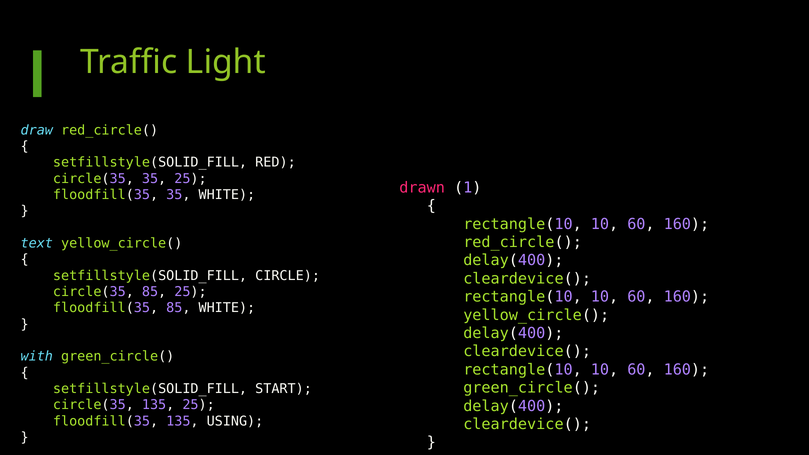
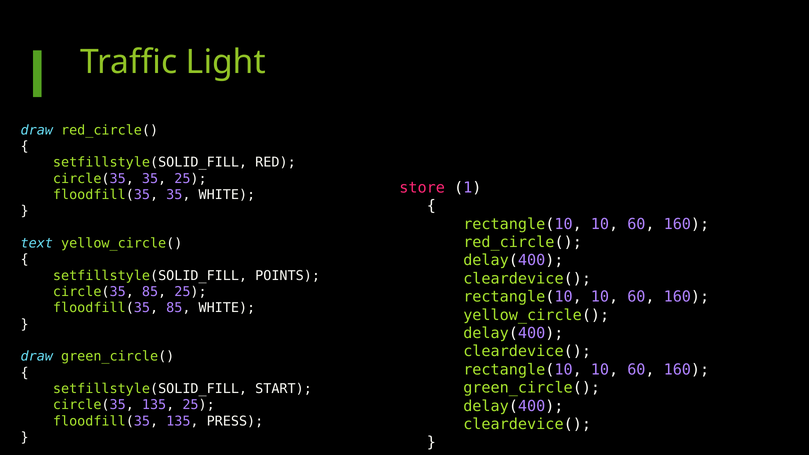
drawn: drawn -> store
CIRCLE: CIRCLE -> POINTS
with at (37, 356): with -> draw
USING: USING -> PRESS
